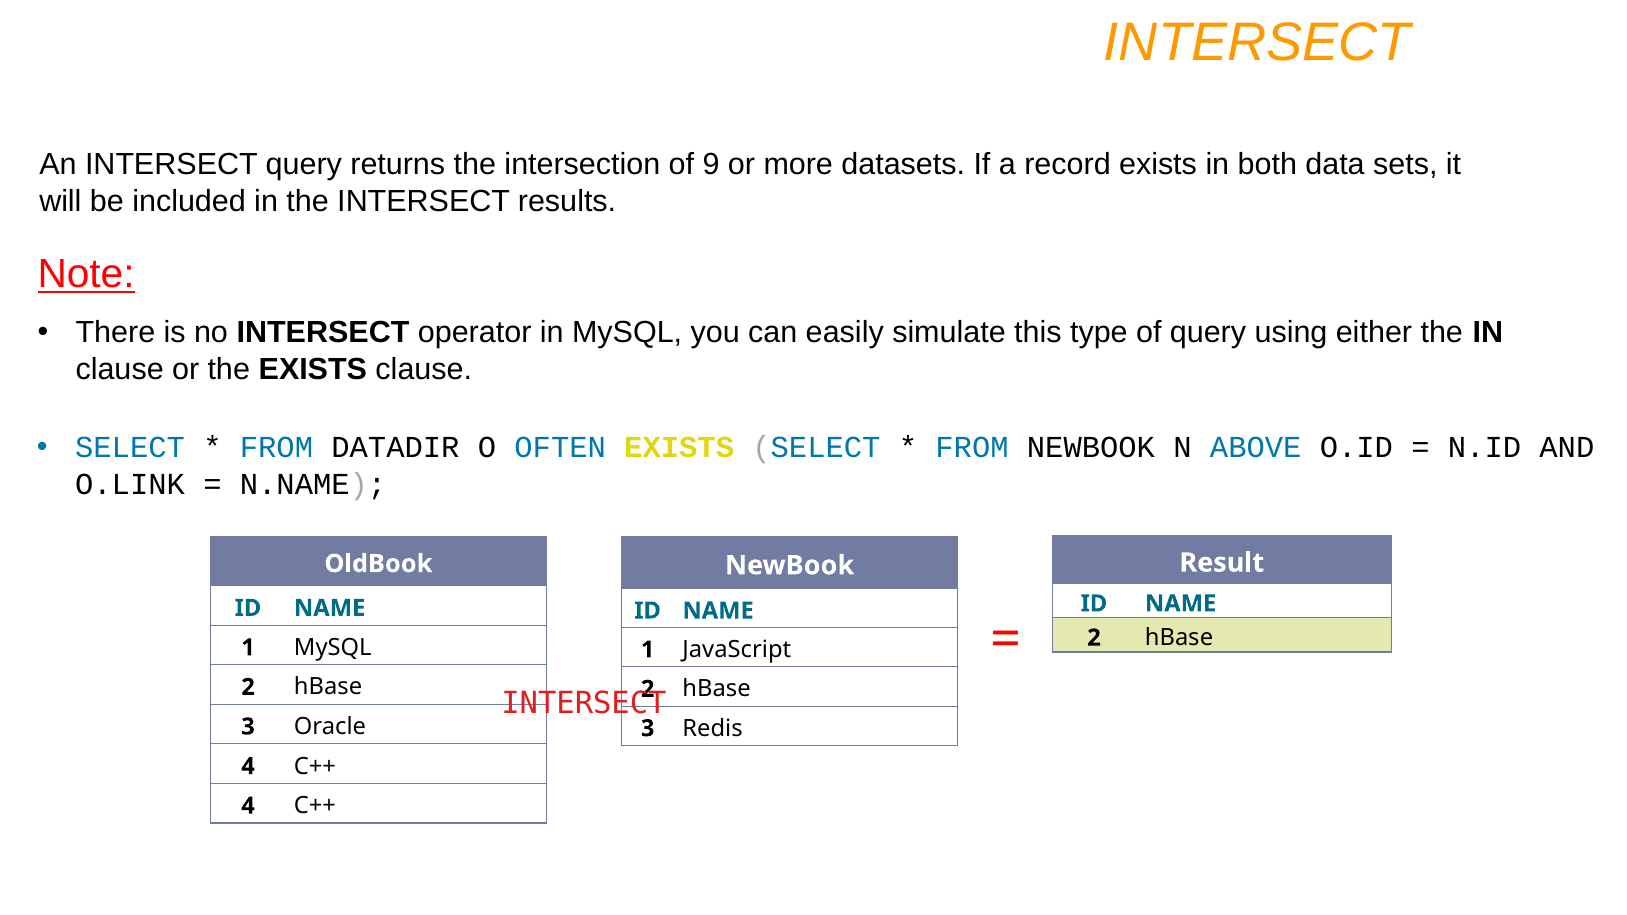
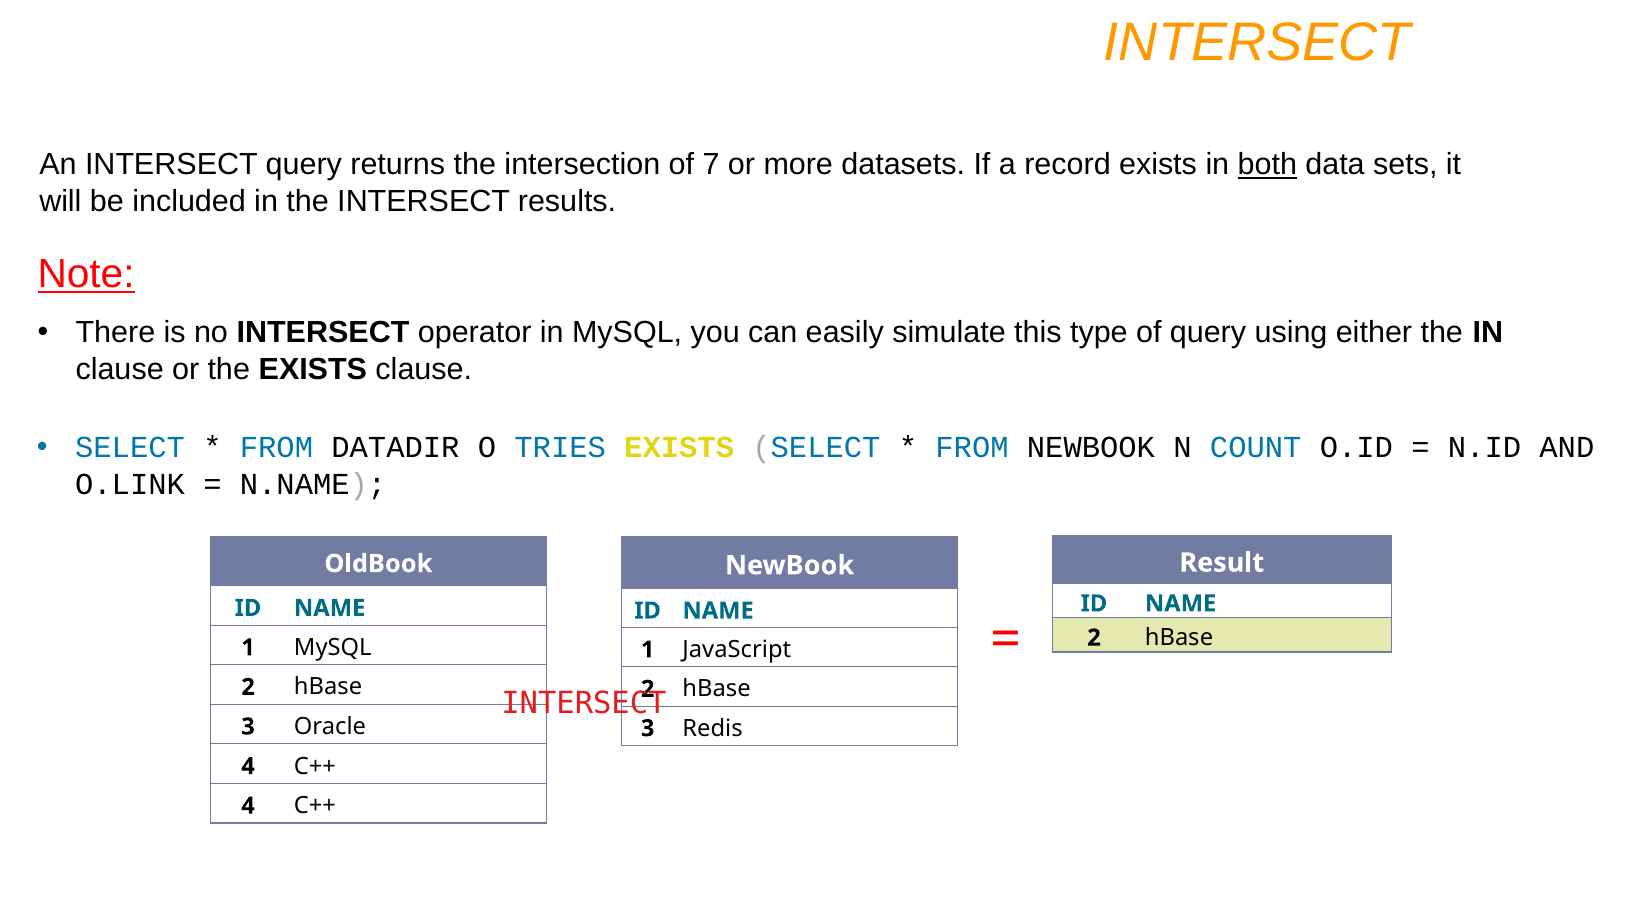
9: 9 -> 7
both underline: none -> present
OFTEN: OFTEN -> TRIES
ABOVE: ABOVE -> COUNT
